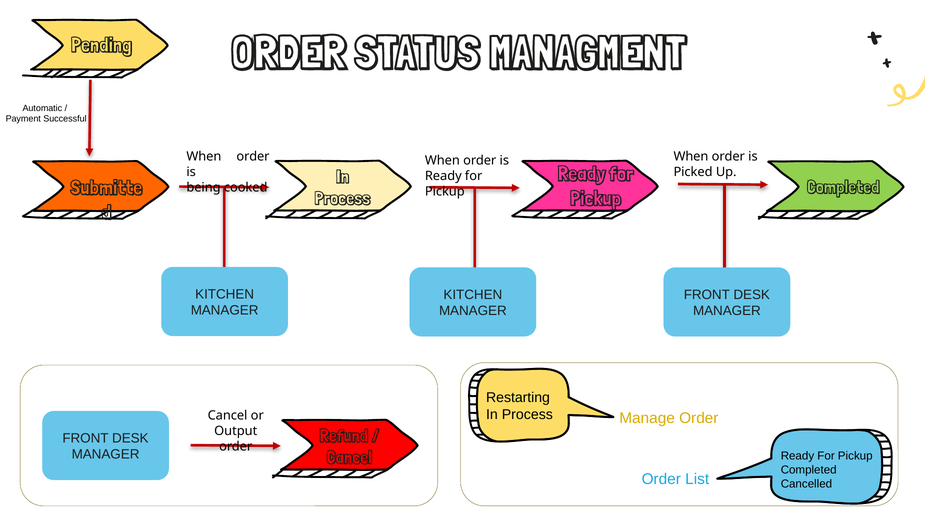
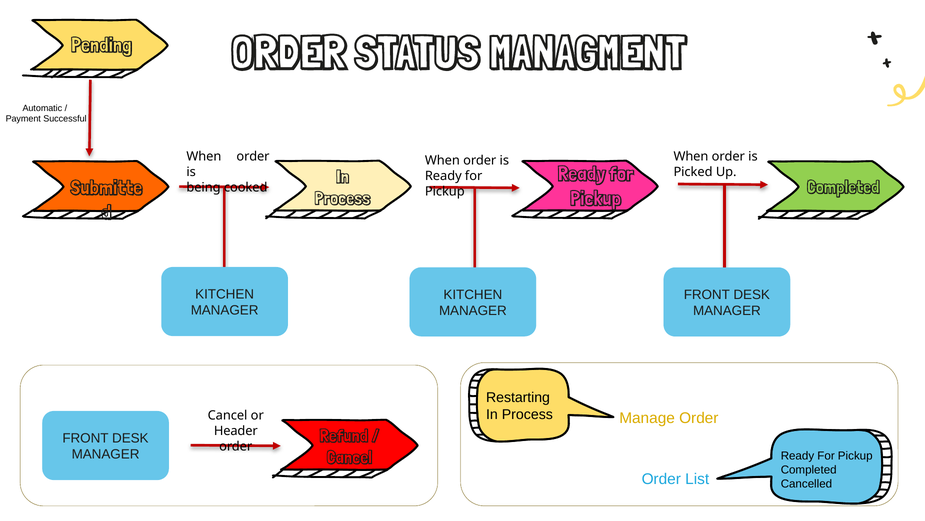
Output: Output -> Header
